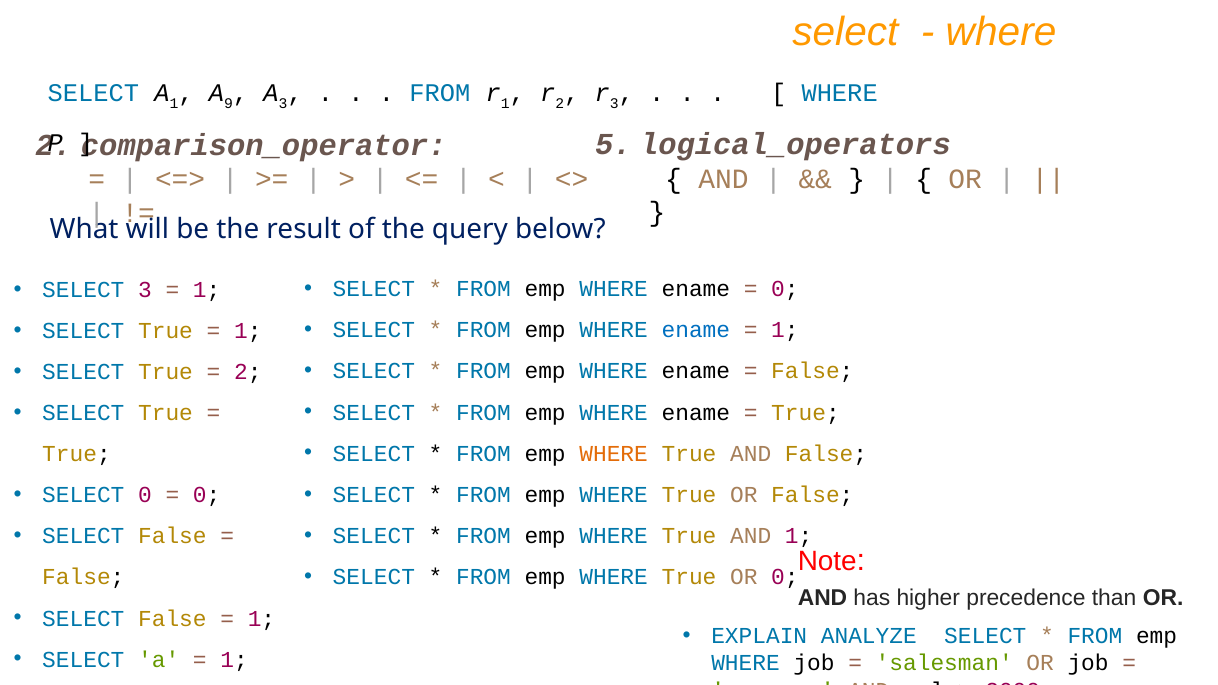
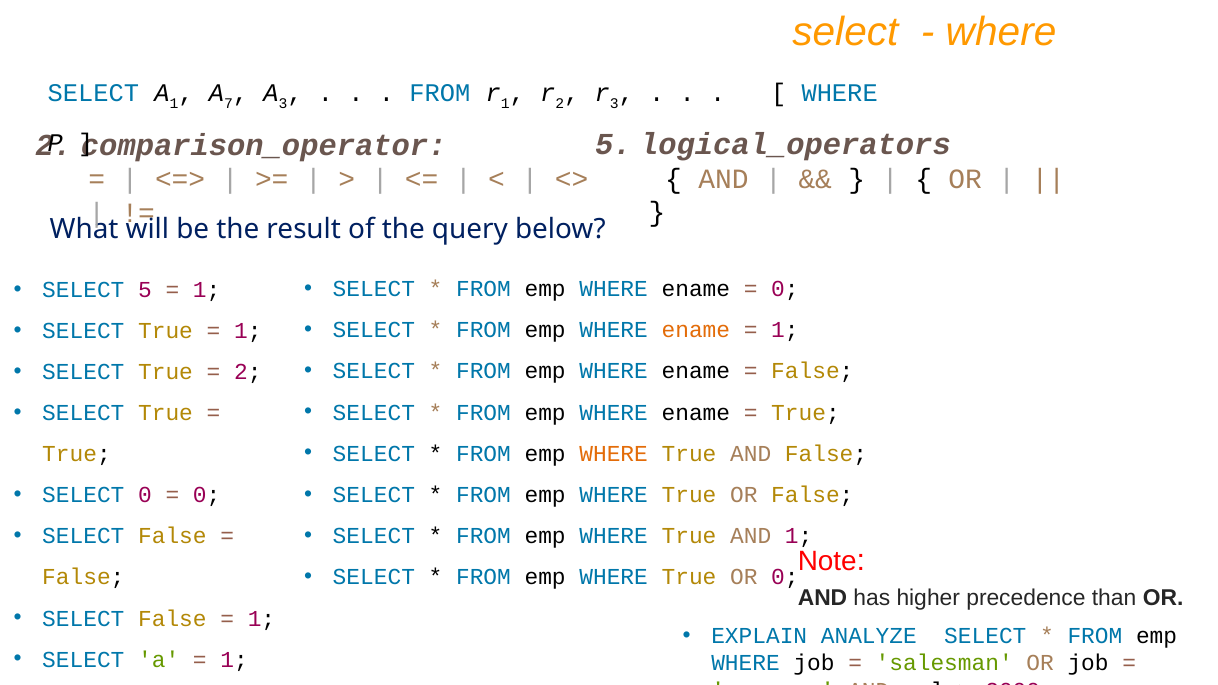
9: 9 -> 7
SELECT 3: 3 -> 5
ename at (696, 330) colour: blue -> orange
